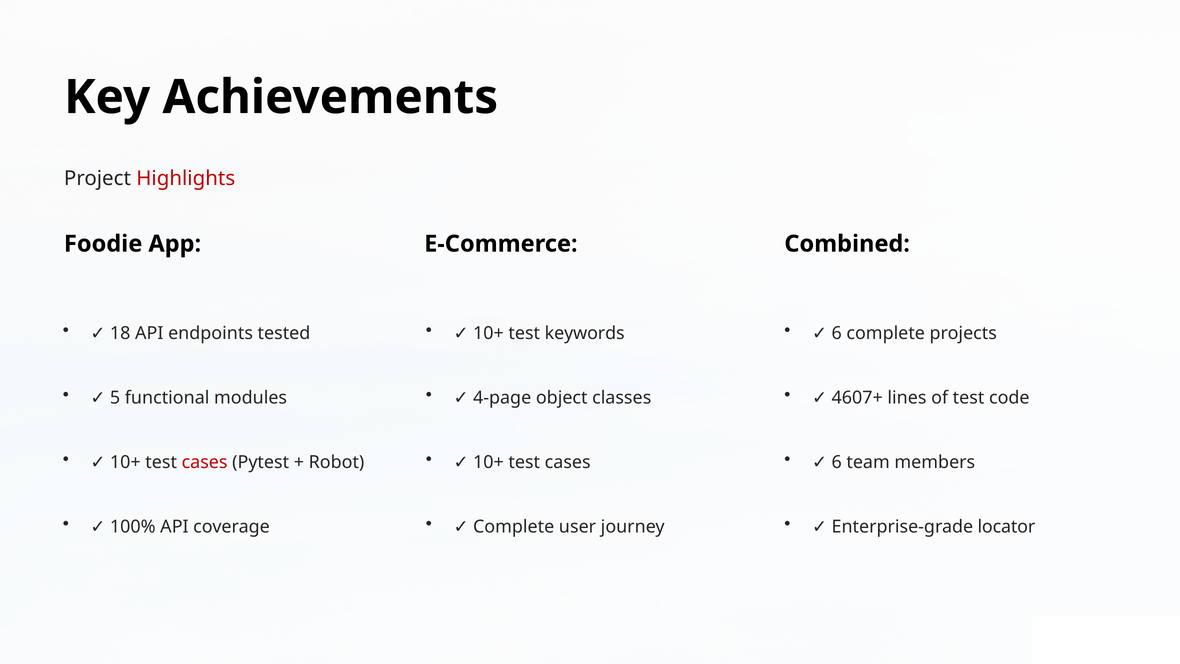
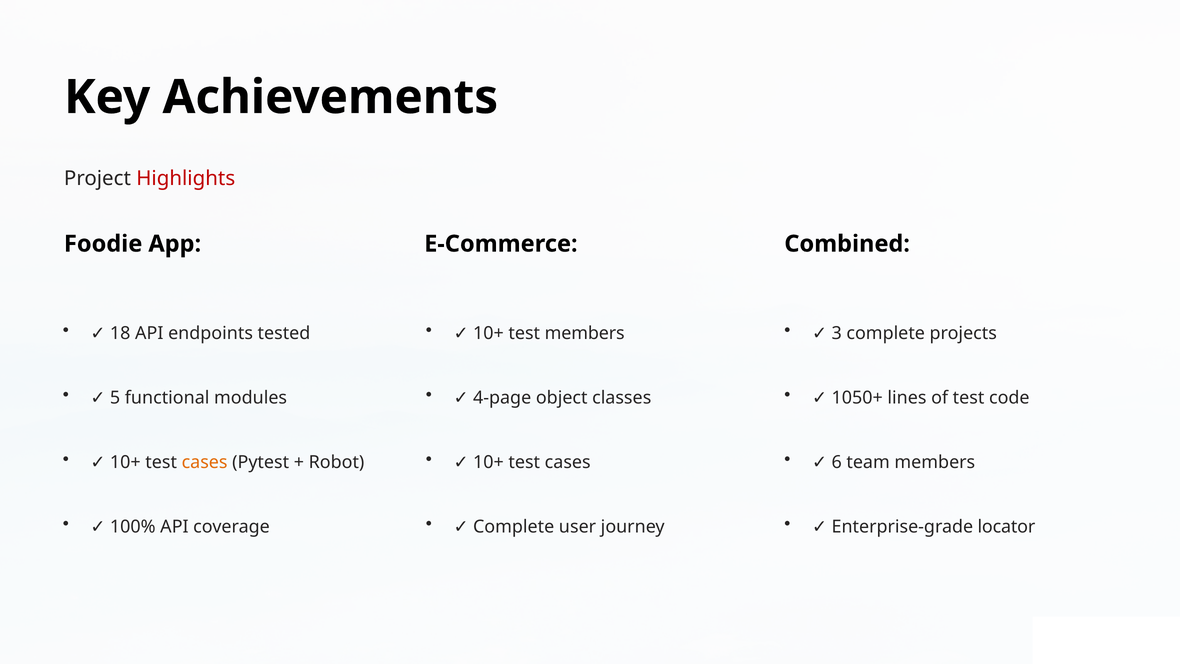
test keywords: keywords -> members
6 at (837, 333): 6 -> 3
4607+: 4607+ -> 1050+
cases at (205, 462) colour: red -> orange
